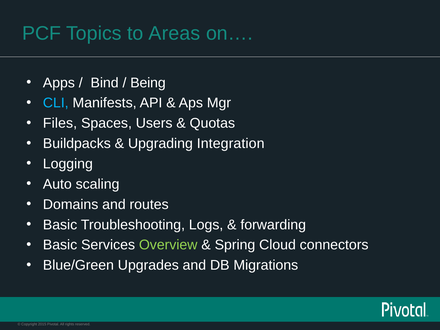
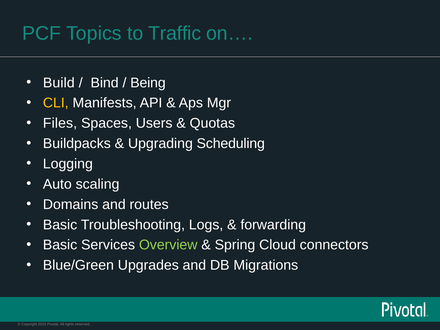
Areas: Areas -> Traffic
Apps: Apps -> Build
CLI colour: light blue -> yellow
Integration: Integration -> Scheduling
